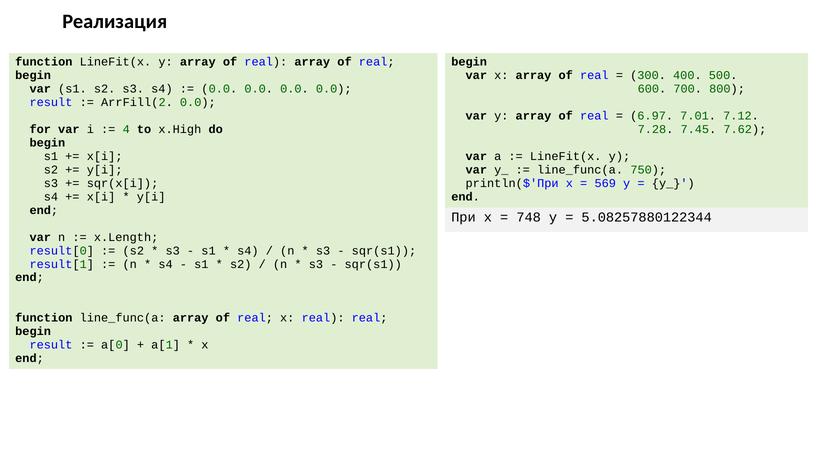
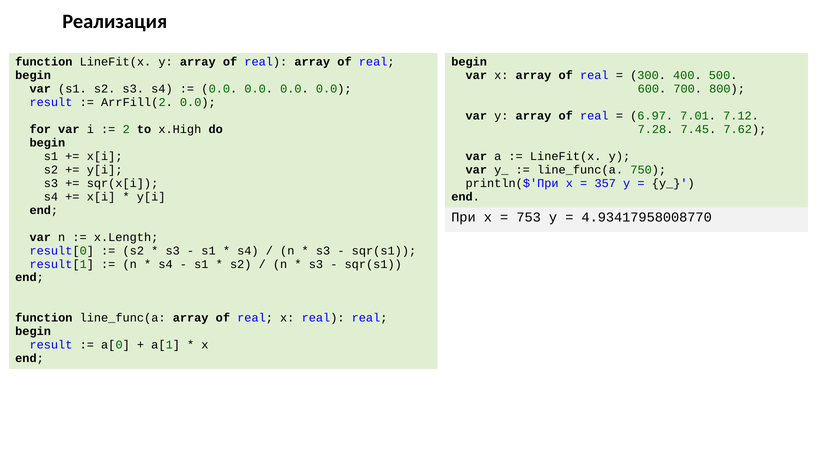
4: 4 -> 2
569: 569 -> 357
748: 748 -> 753
5.08257880122344: 5.08257880122344 -> 4.93417958008770
